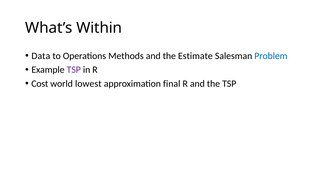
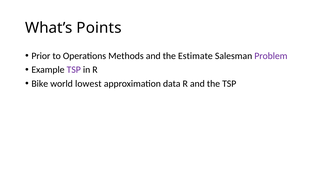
Within: Within -> Points
Data: Data -> Prior
Problem colour: blue -> purple
Cost: Cost -> Bike
final: final -> data
